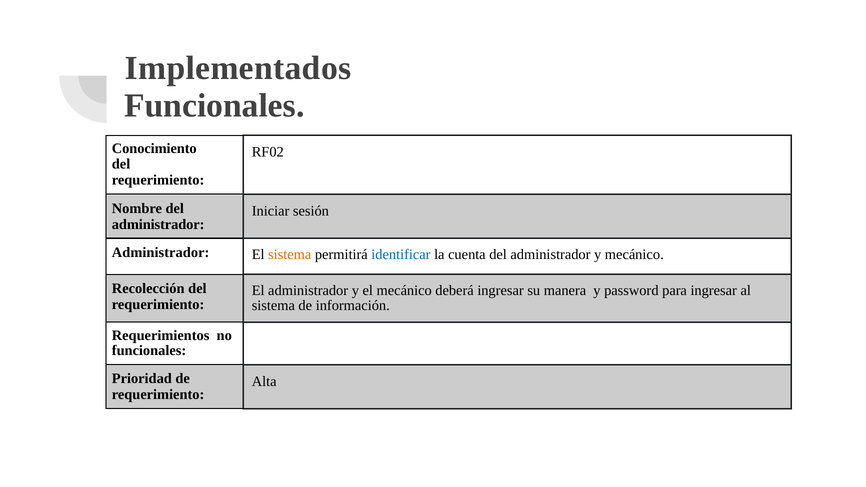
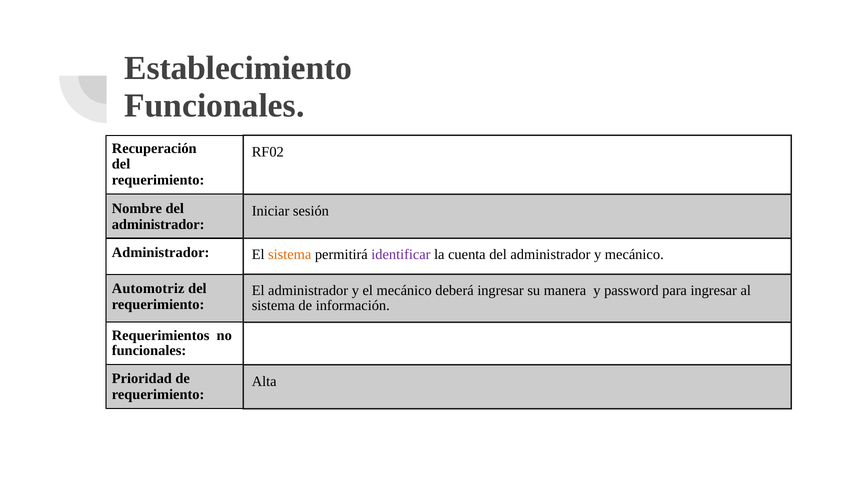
Implementados: Implementados -> Establecimiento
Conocimiento: Conocimiento -> Recuperación
identificar colour: blue -> purple
Recolección: Recolección -> Automotriz
